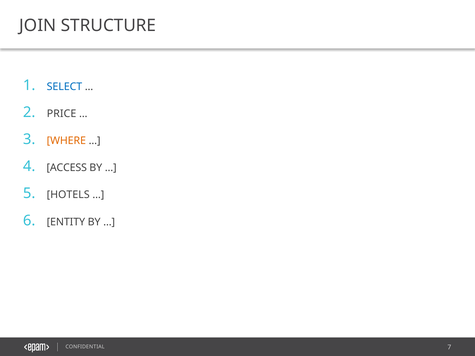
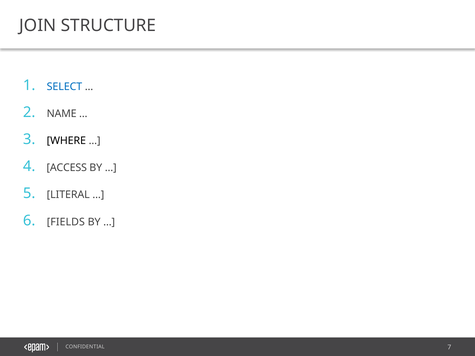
PRICE: PRICE -> NAME
WHERE colour: orange -> black
HOTELS: HOTELS -> LITERAL
ENTITY: ENTITY -> FIELDS
